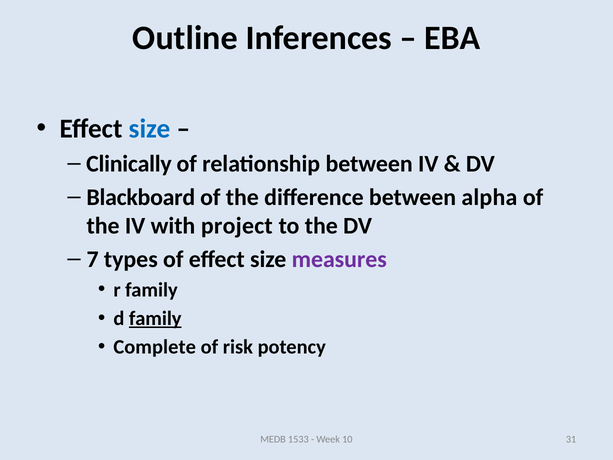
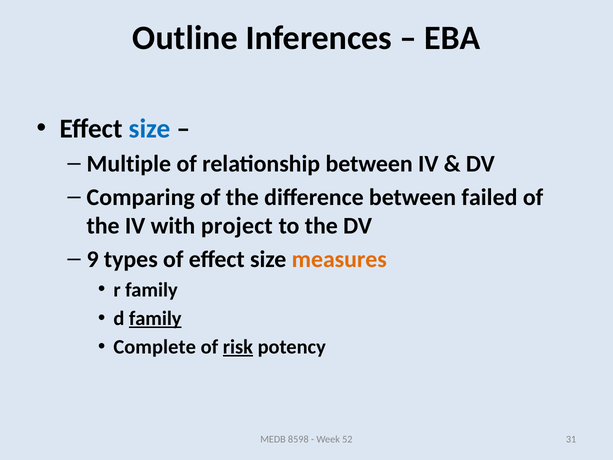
Clinically: Clinically -> Multiple
Blackboard: Blackboard -> Comparing
alpha: alpha -> failed
7: 7 -> 9
measures colour: purple -> orange
risk underline: none -> present
1533: 1533 -> 8598
10: 10 -> 52
